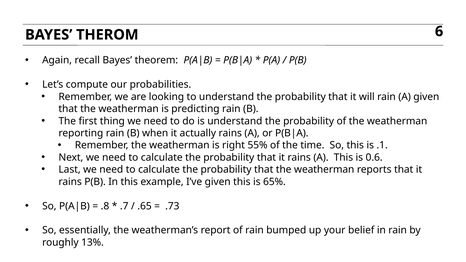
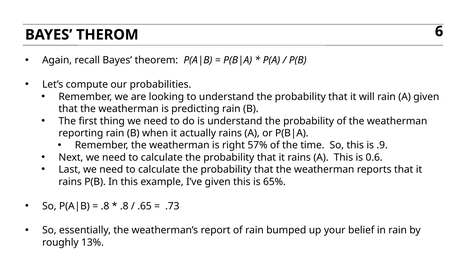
55%: 55% -> 57%
.1: .1 -> .9
.7 at (124, 206): .7 -> .8
